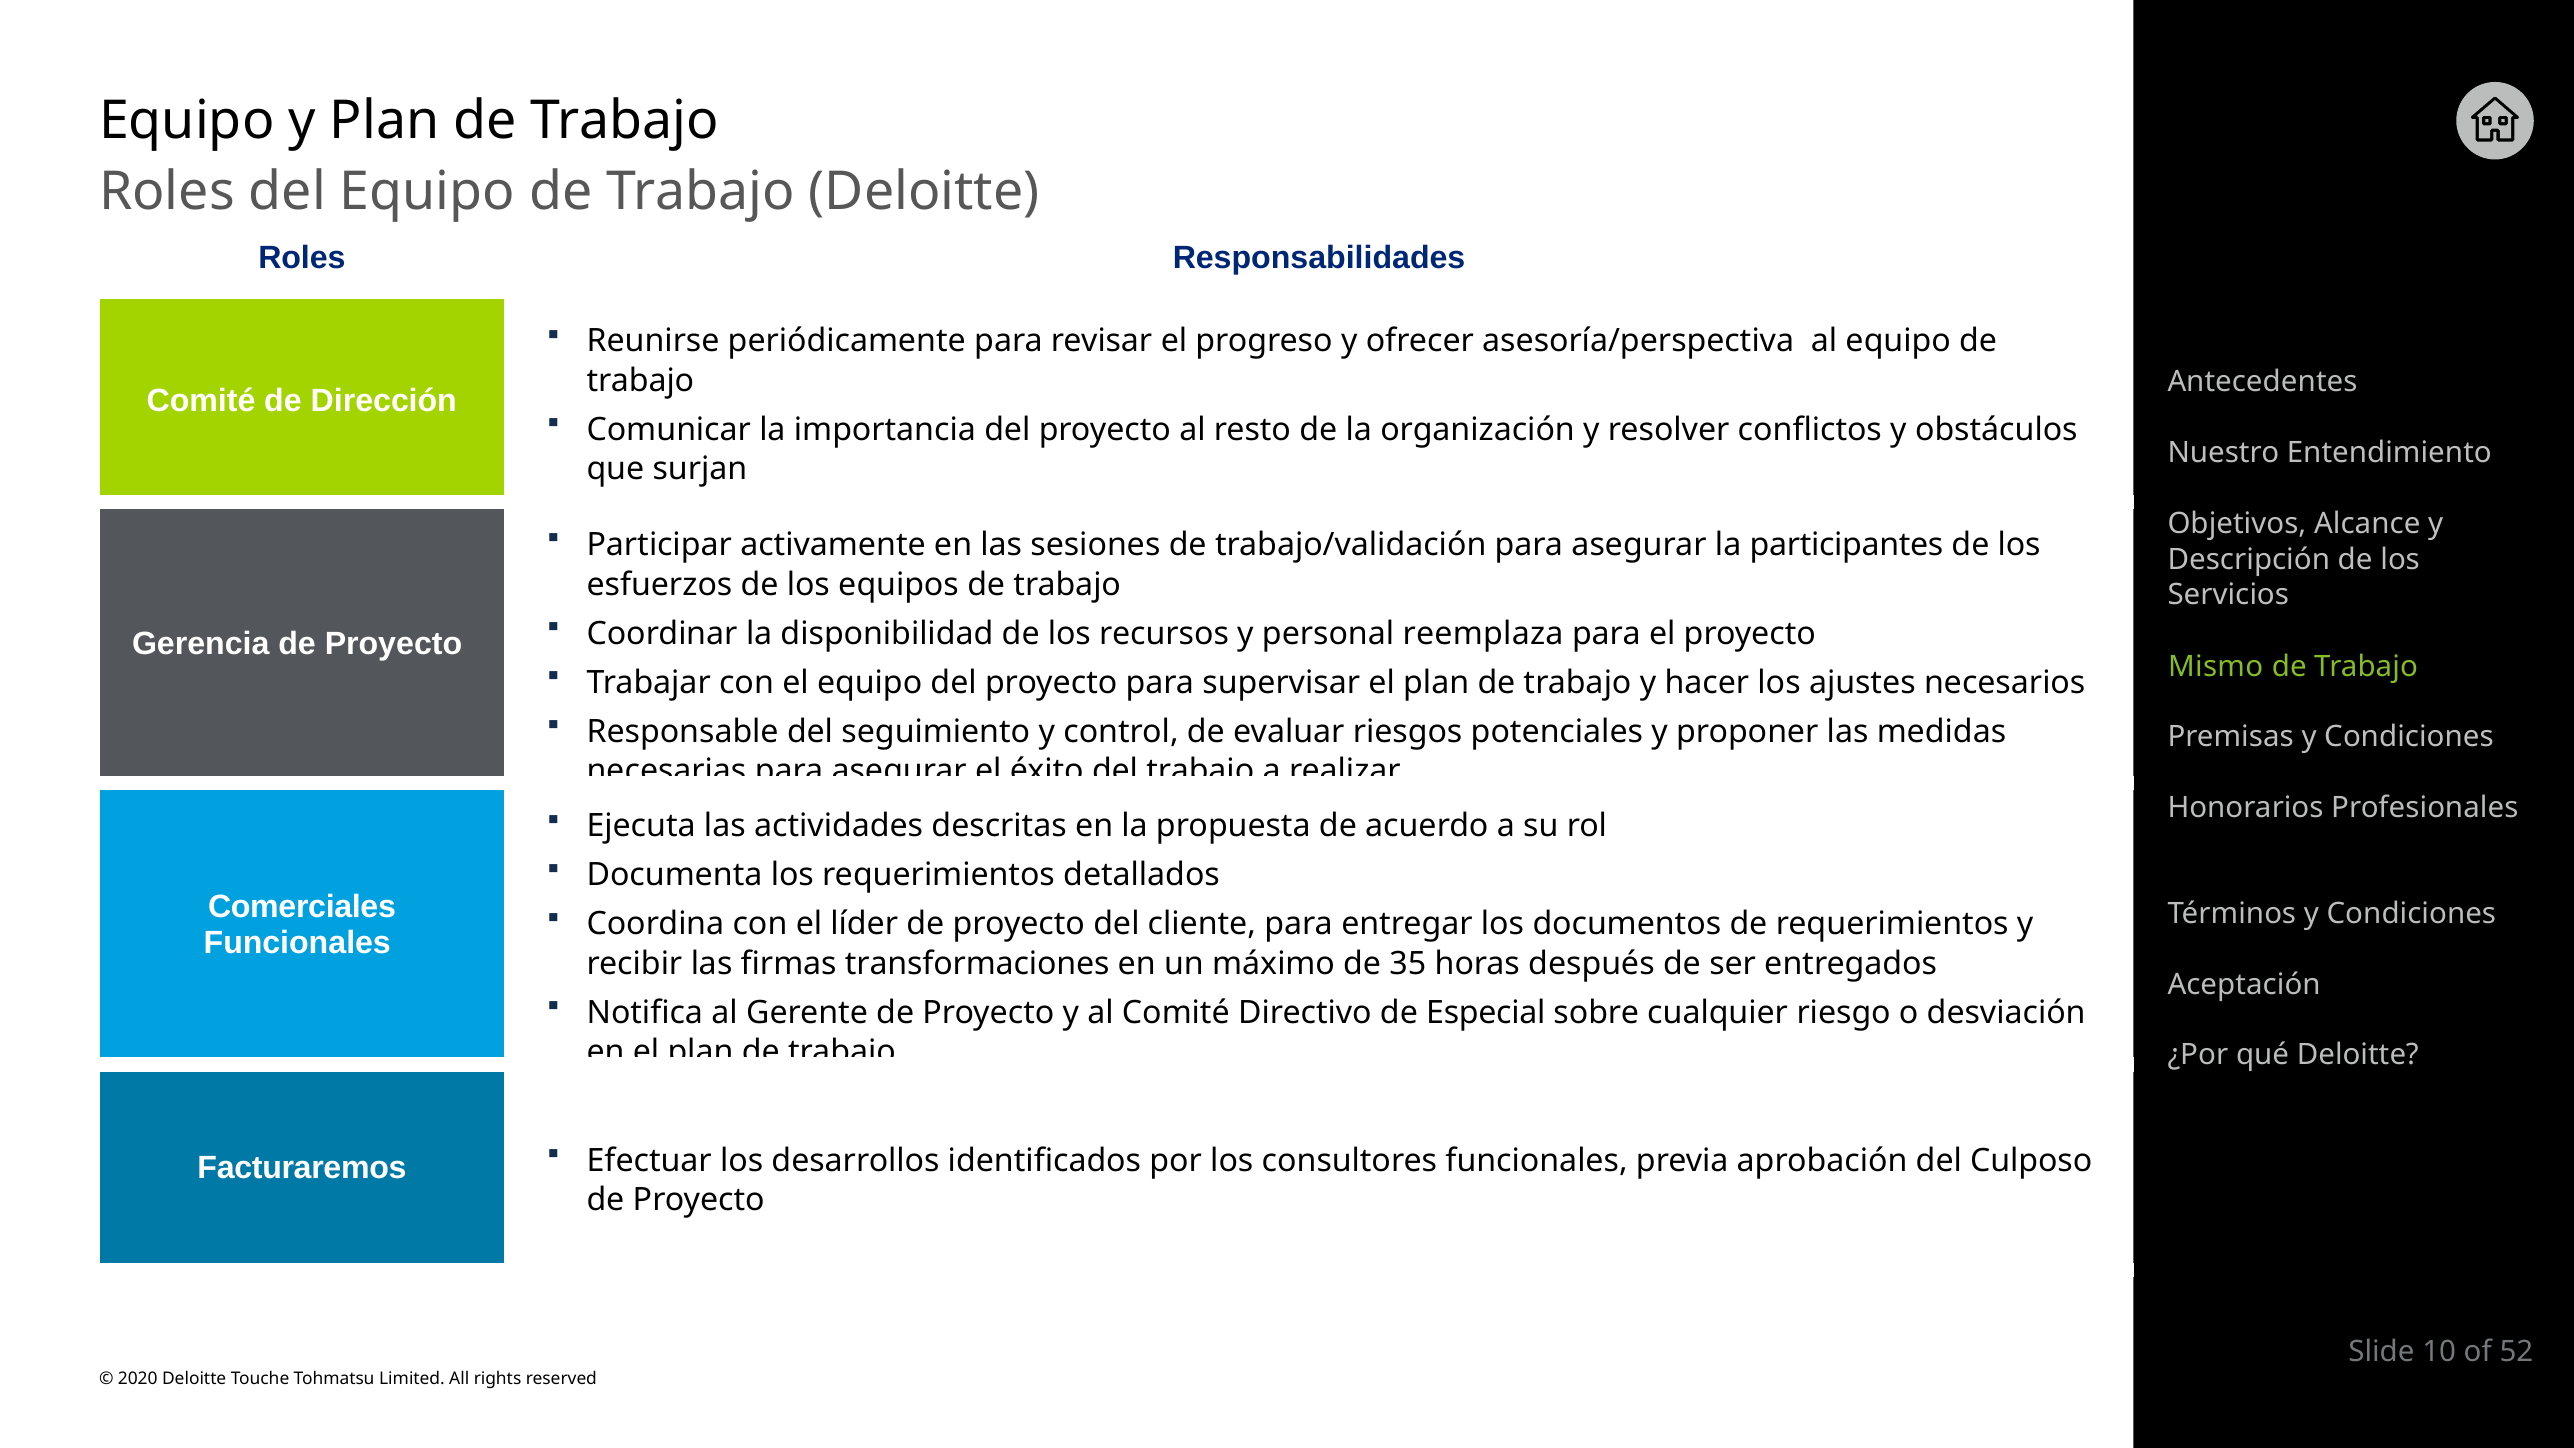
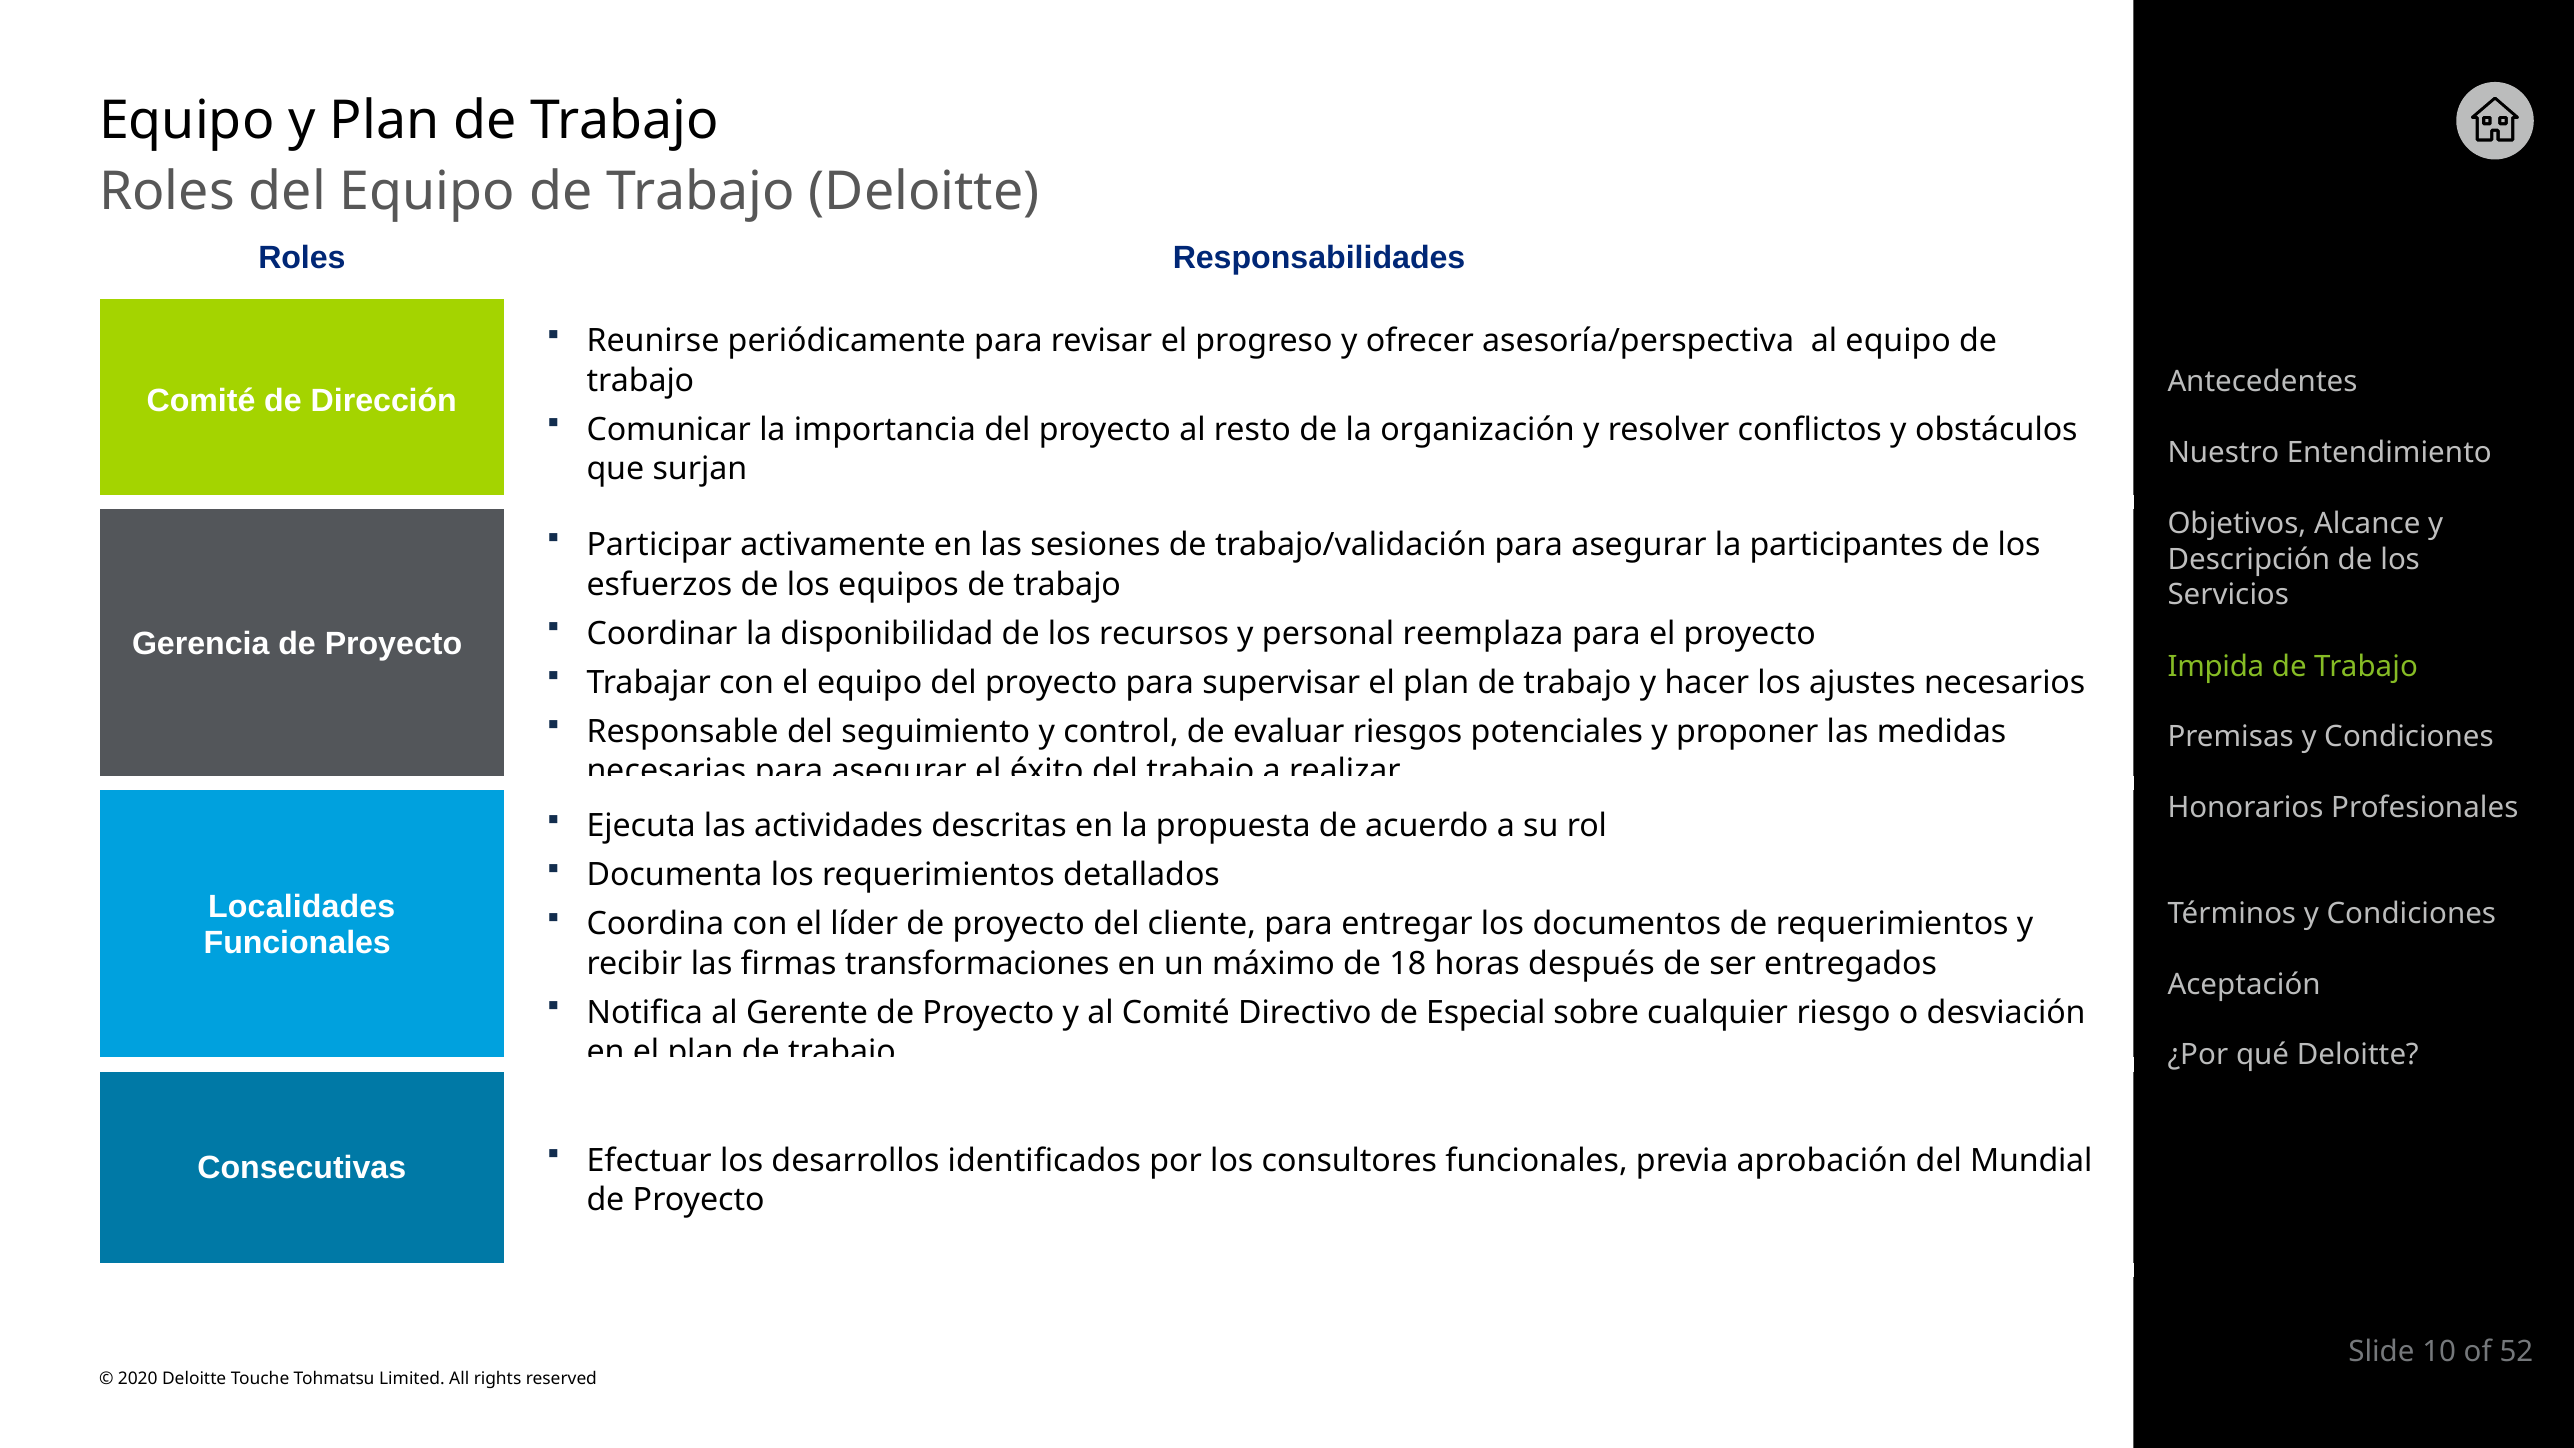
Mismo: Mismo -> Impida
Comerciales: Comerciales -> Localidades
35: 35 -> 18
Facturaremos: Facturaremos -> Consecutivas
Culposo: Culposo -> Mundial
